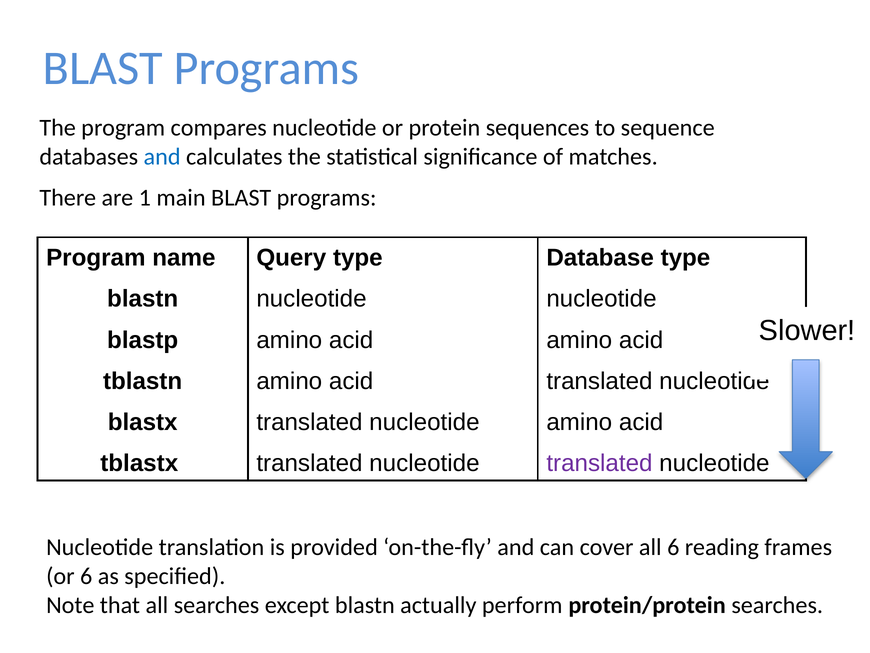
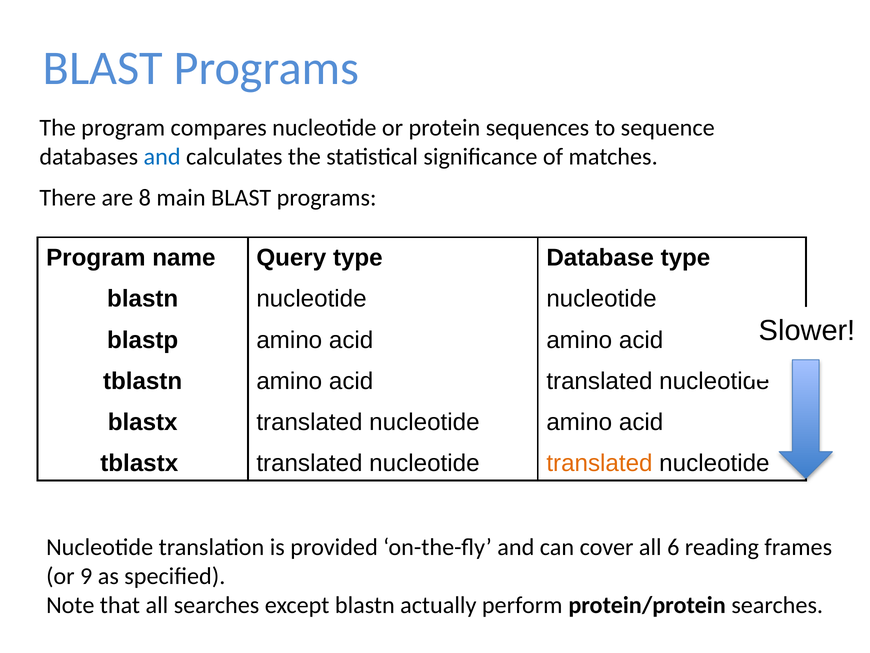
1: 1 -> 8
translated at (599, 463) colour: purple -> orange
or 6: 6 -> 9
